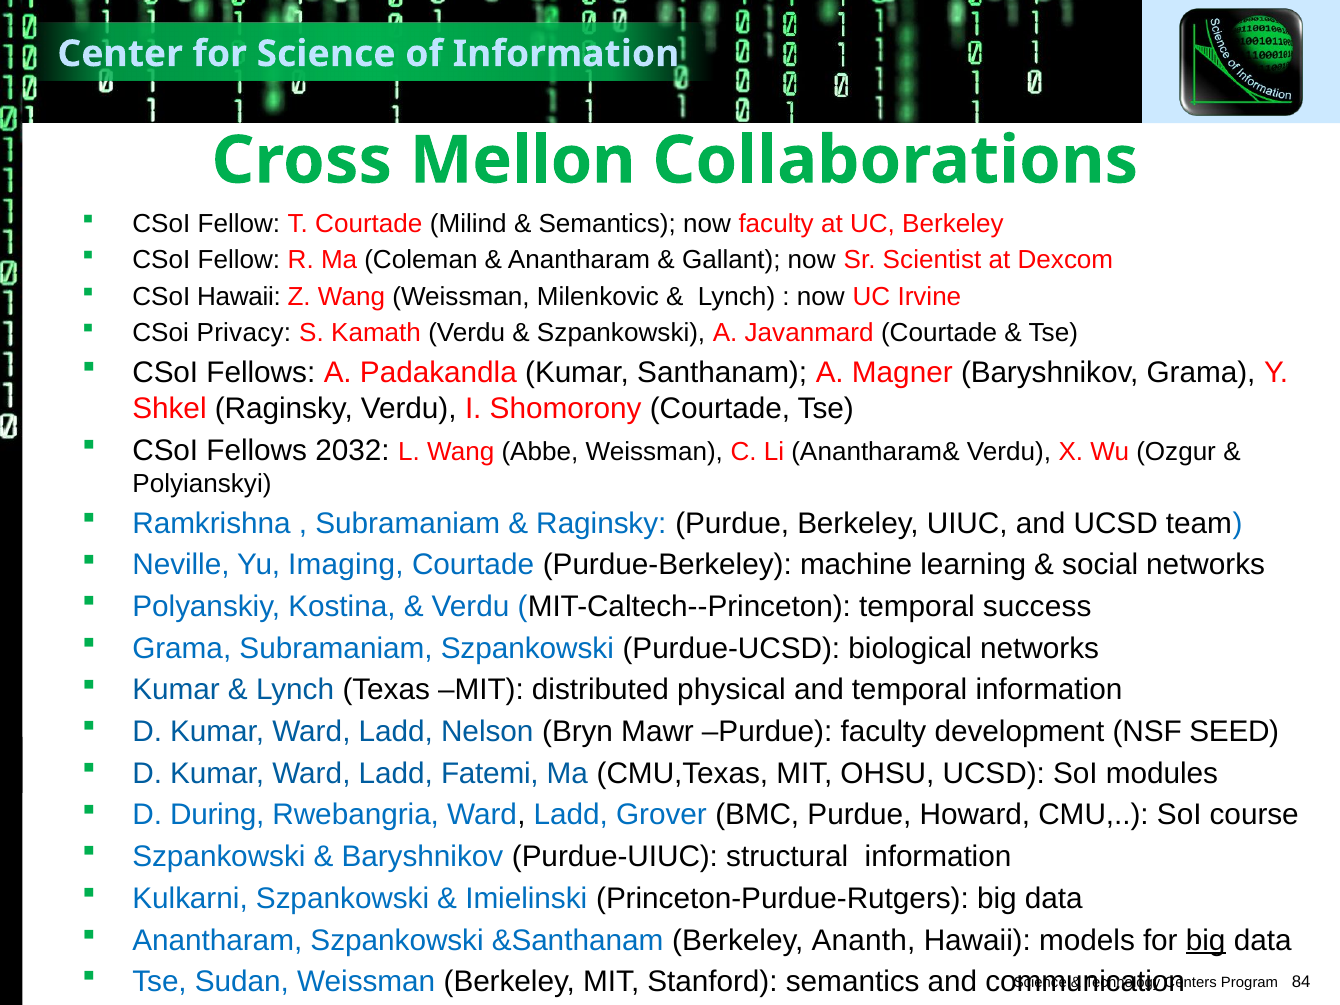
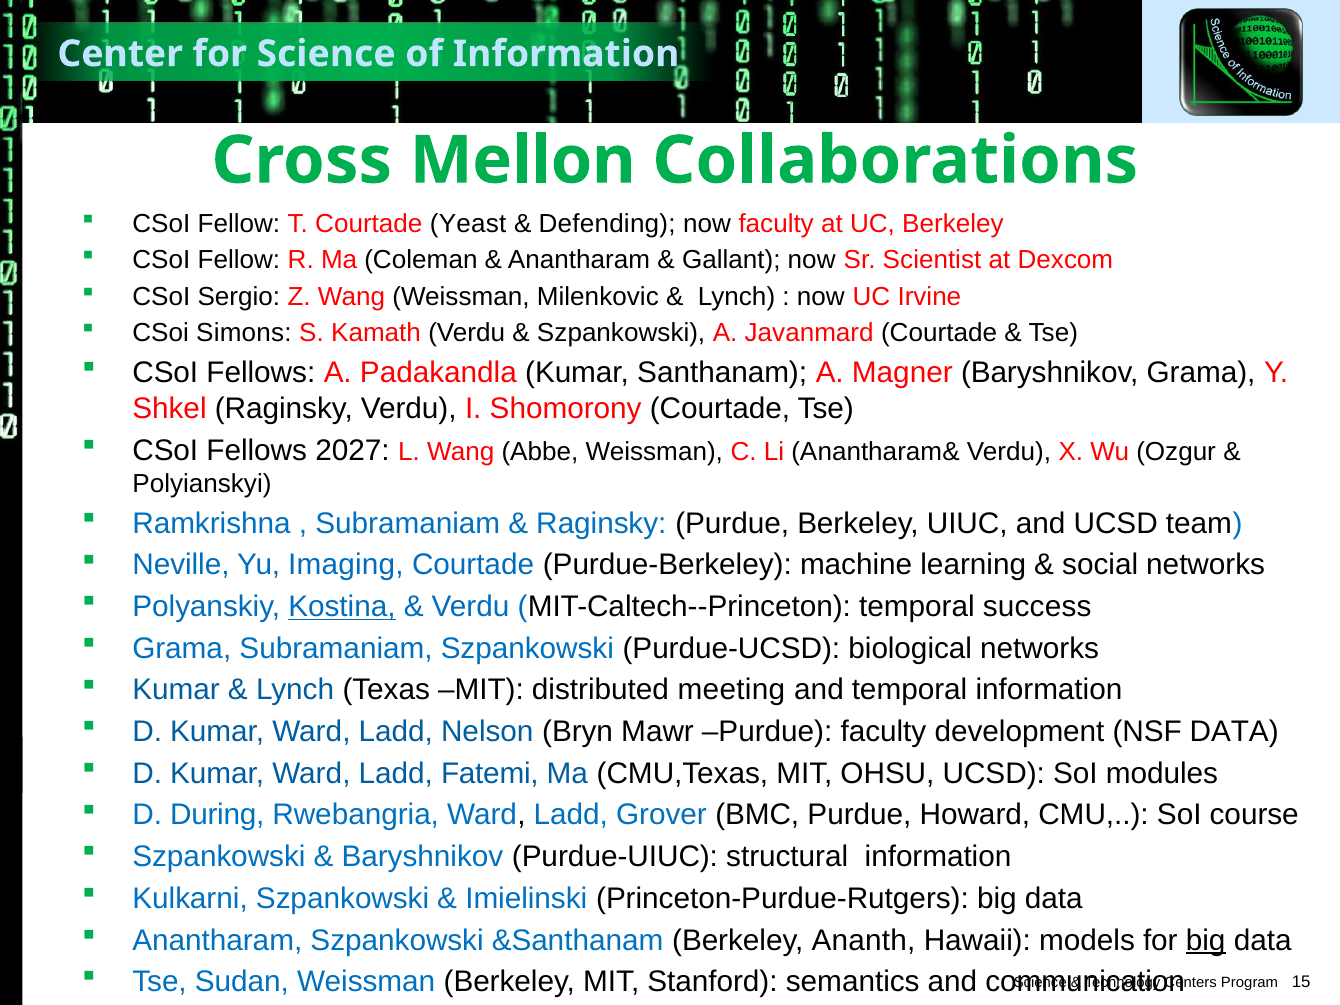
Milind: Milind -> Yeast
Semantics at (607, 224): Semantics -> Defending
CSoI Hawaii: Hawaii -> Sergio
Privacy: Privacy -> Simons
2032: 2032 -> 2027
Kostina underline: none -> present
physical: physical -> meeting
NSF SEED: SEED -> DATA
84: 84 -> 15
